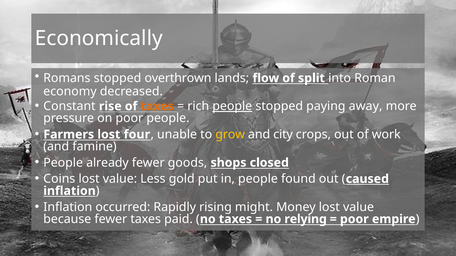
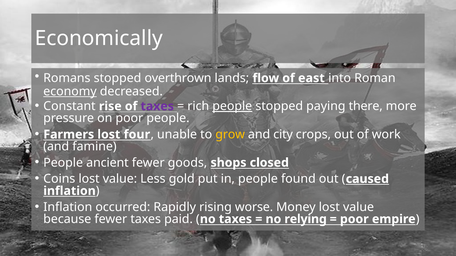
split: split -> east
economy underline: none -> present
taxes at (157, 106) colour: orange -> purple
away: away -> there
already: already -> ancient
might: might -> worse
